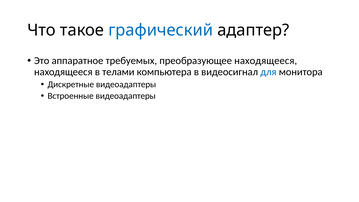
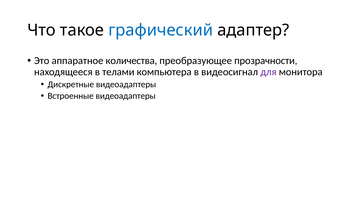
требуемых: требуемых -> количества
преобразующее находящееся: находящееся -> прозрачности
для colour: blue -> purple
